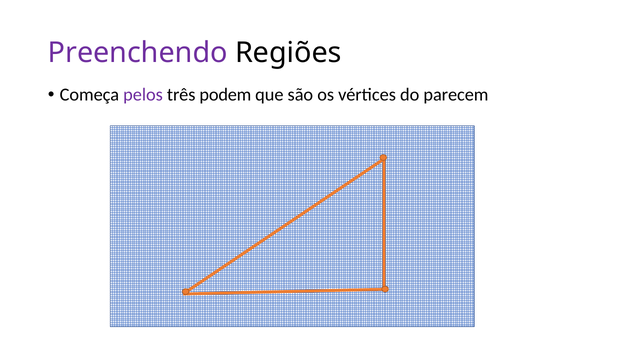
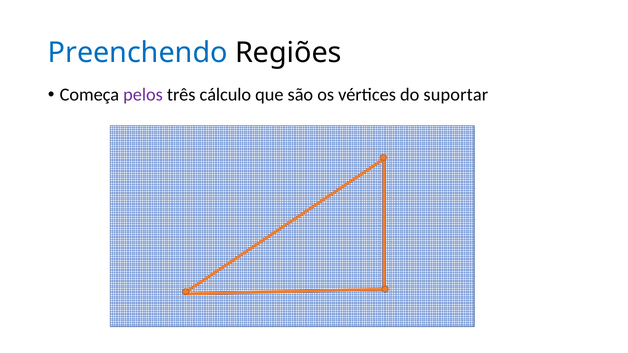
Preenchendo colour: purple -> blue
podem: podem -> cálculo
parecem: parecem -> suportar
